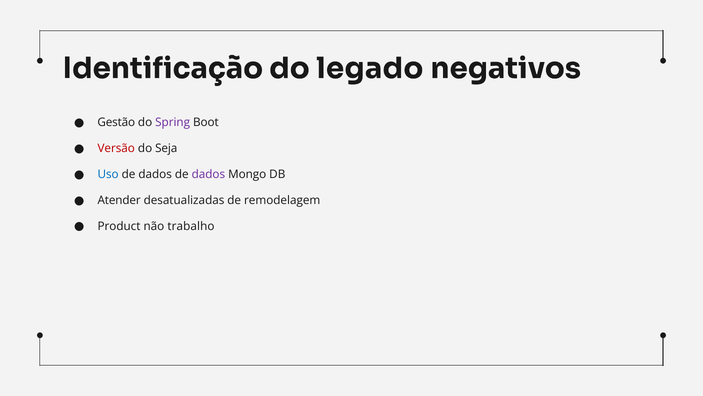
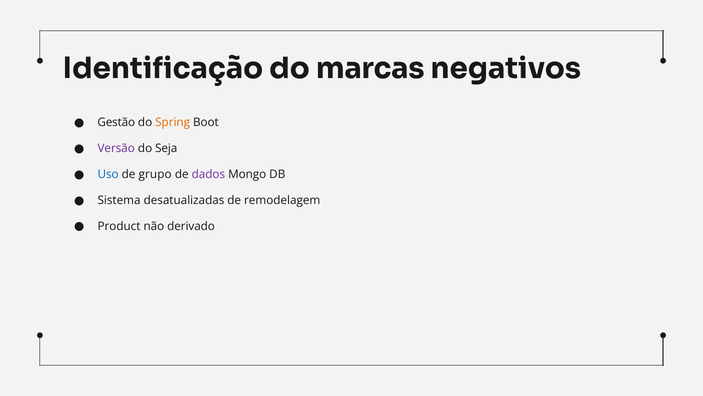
legado: legado -> marcas
Spring colour: purple -> orange
Versão colour: red -> purple
dados at (155, 174): dados -> grupo
Atender: Atender -> Sistema
trabalho: trabalho -> derivado
